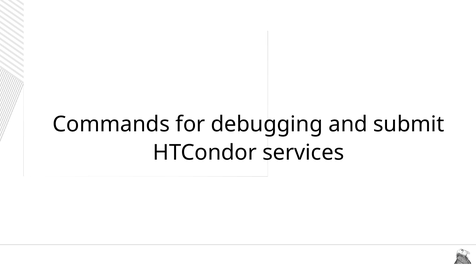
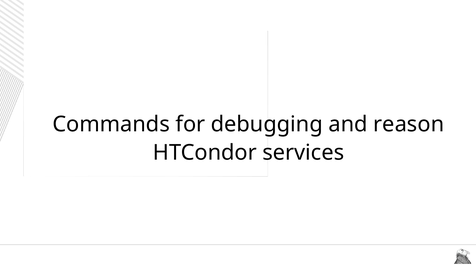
submit: submit -> reason
